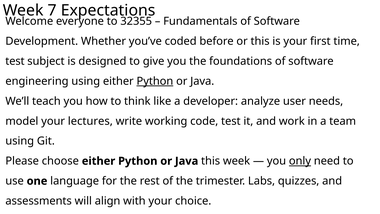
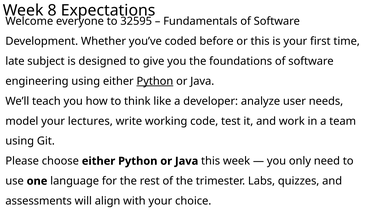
7: 7 -> 8
32355: 32355 -> 32595
test at (15, 61): test -> late
only underline: present -> none
